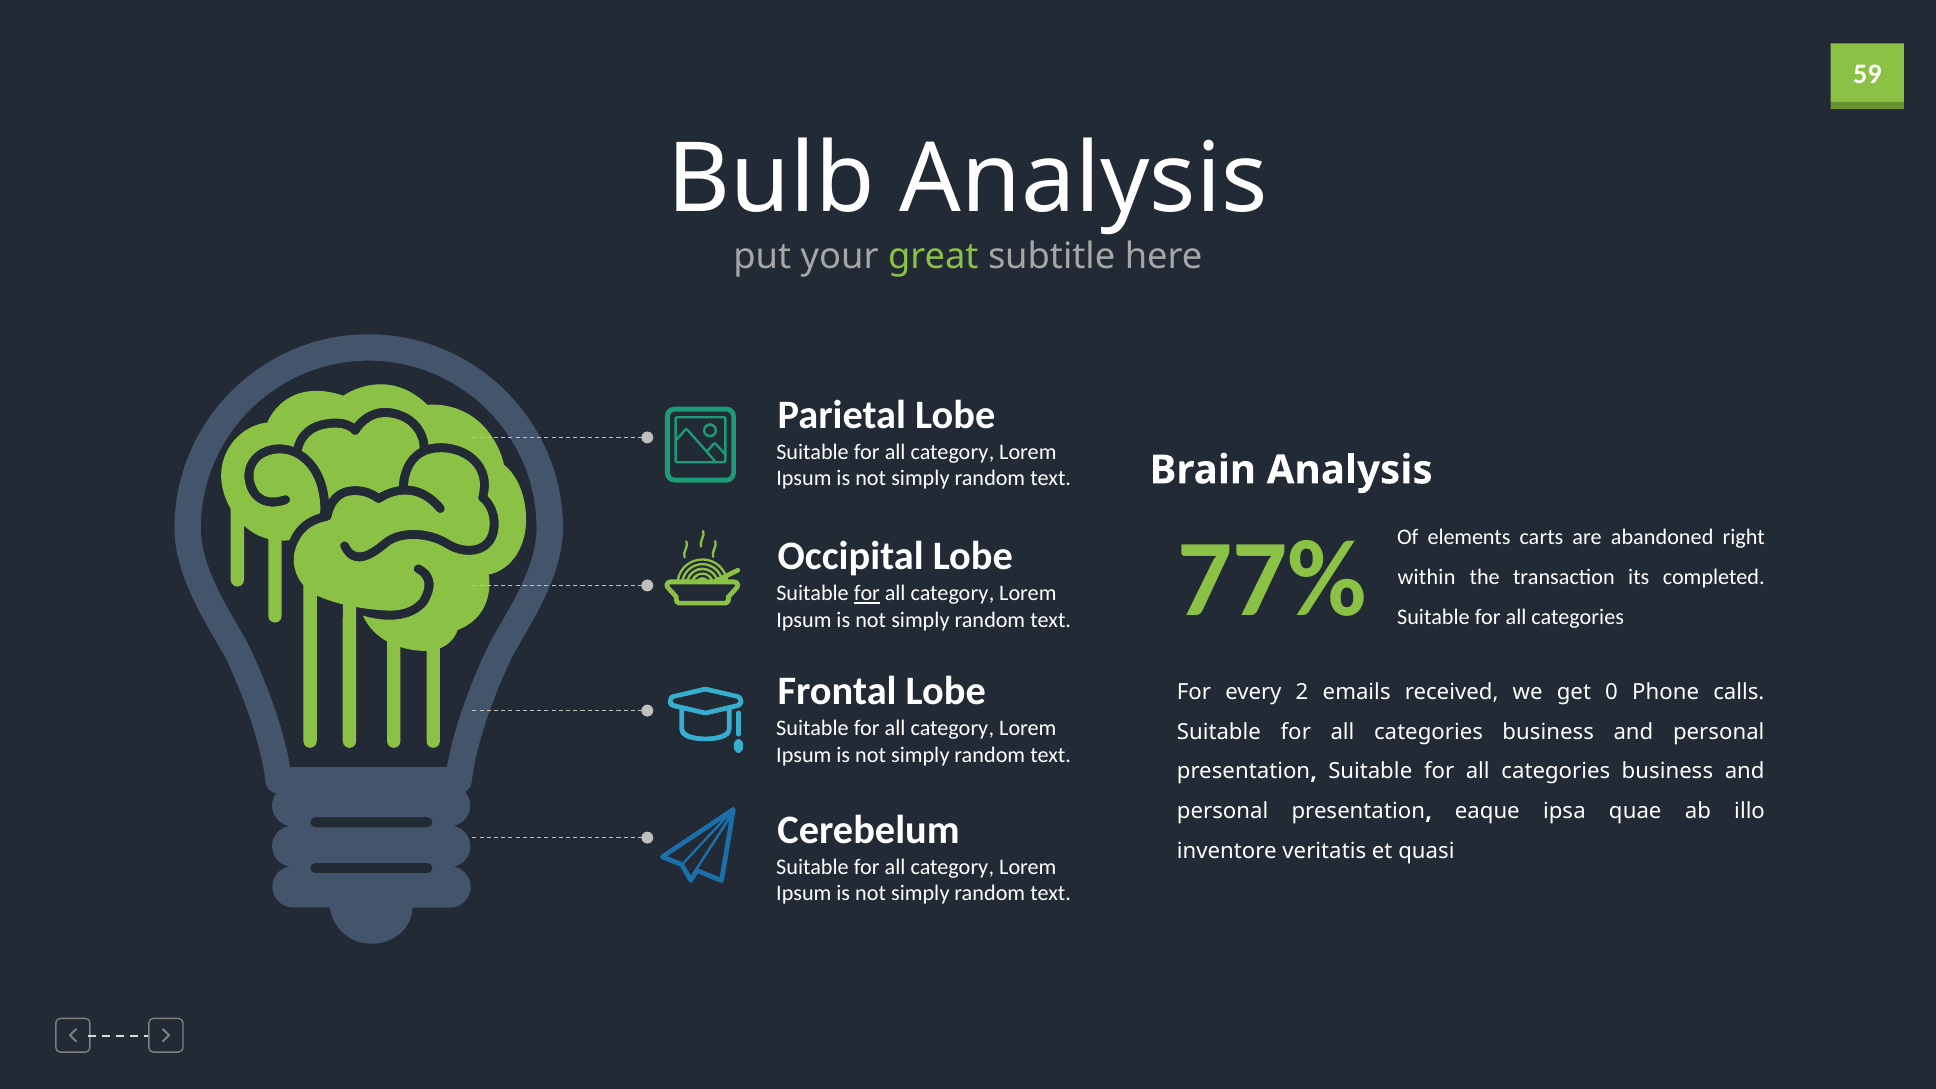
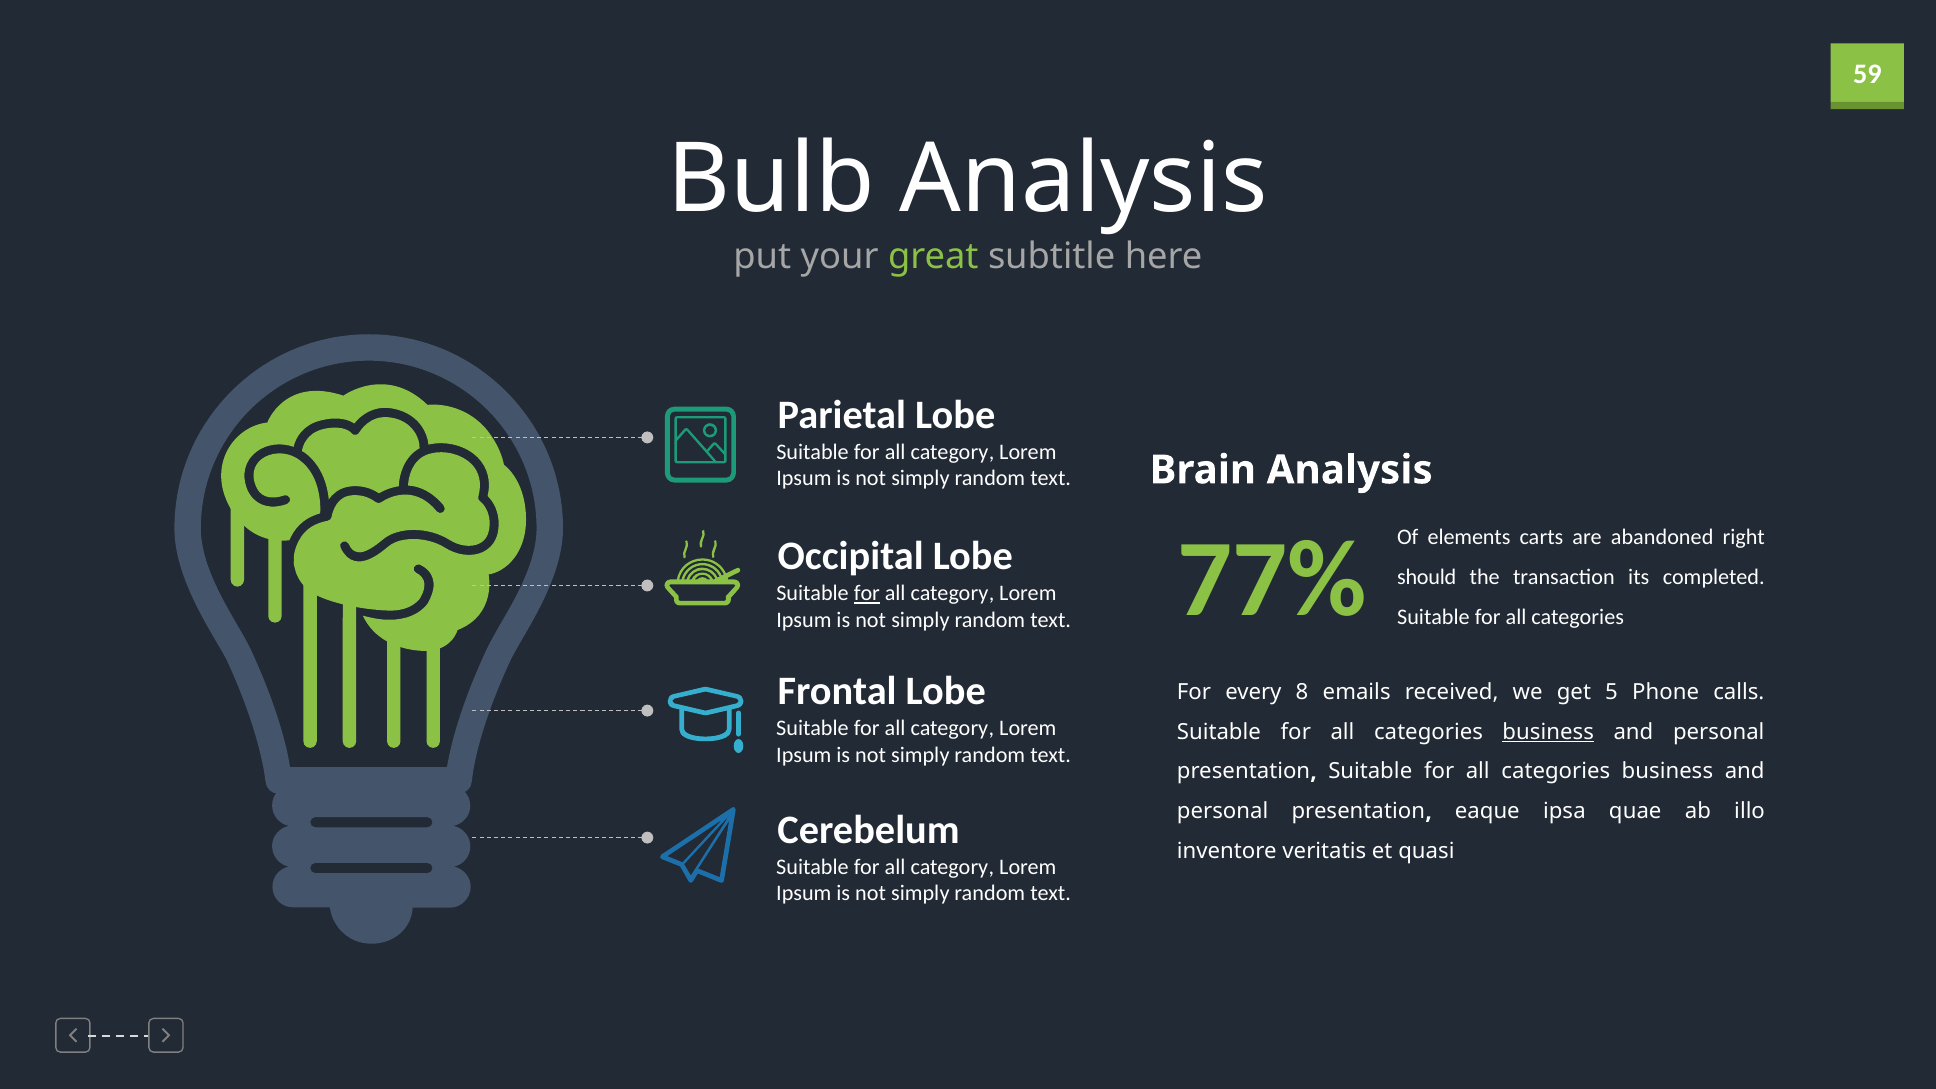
within: within -> should
2: 2 -> 8
0: 0 -> 5
business at (1548, 732) underline: none -> present
